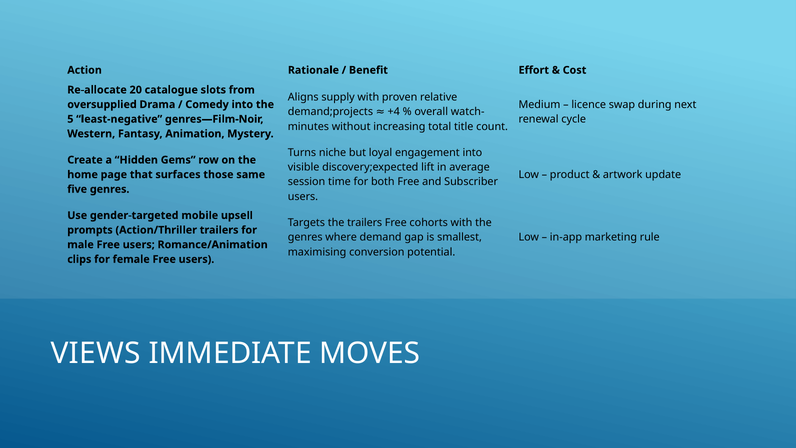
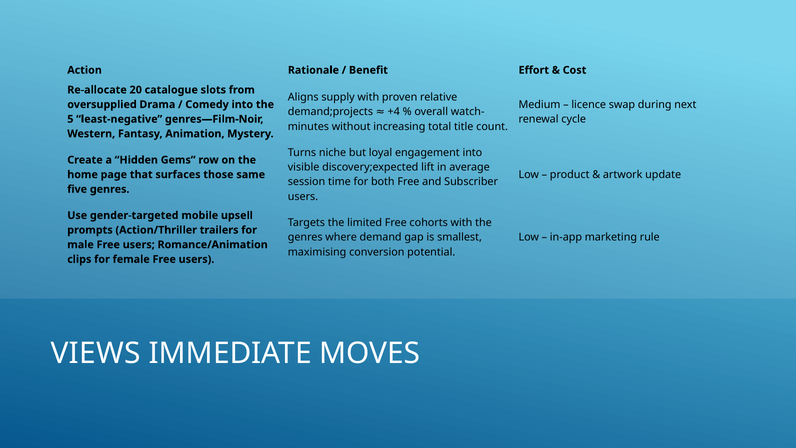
the trailers: trailers -> limited
